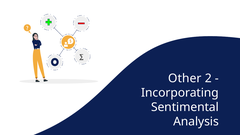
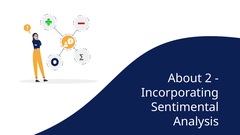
Other: Other -> About
